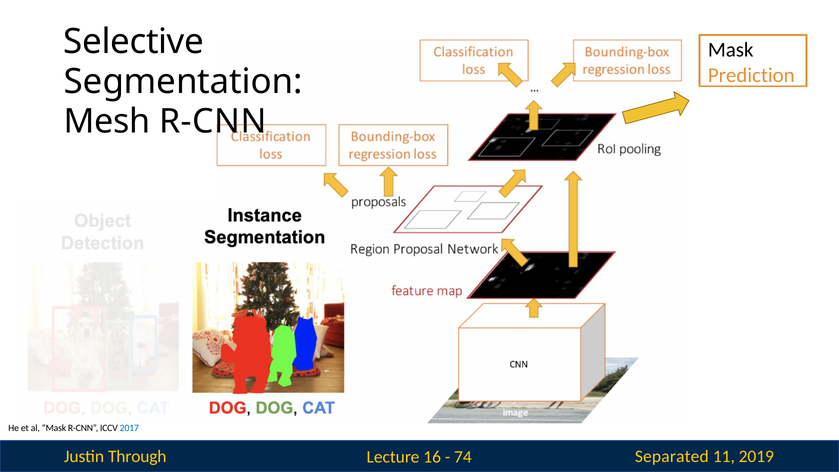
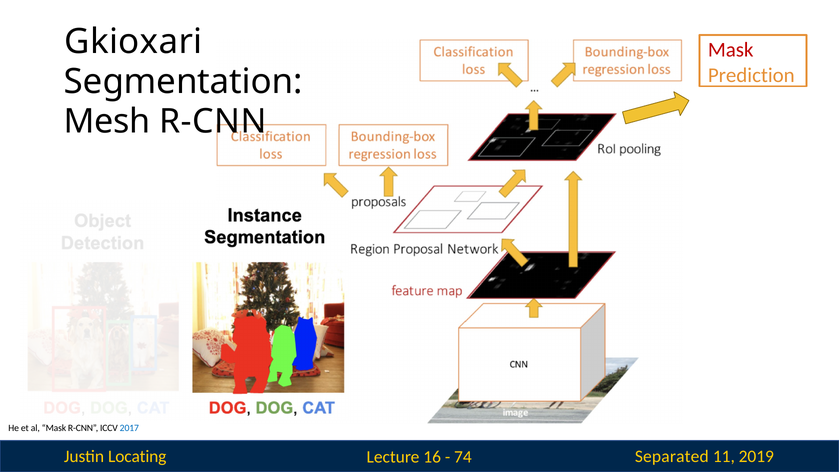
Selective: Selective -> Gkioxari
Mask at (731, 50) colour: black -> red
Through: Through -> Locating
